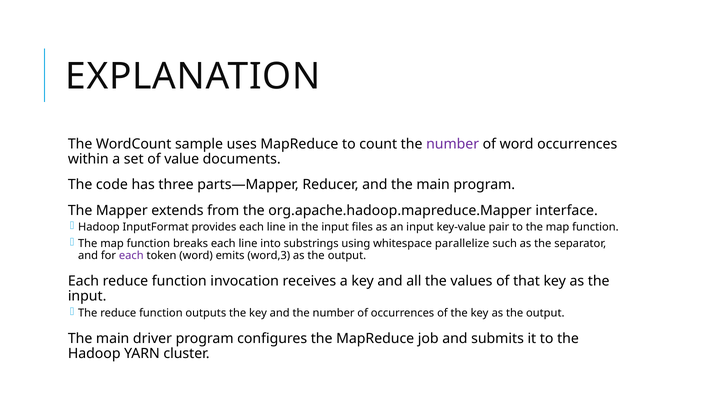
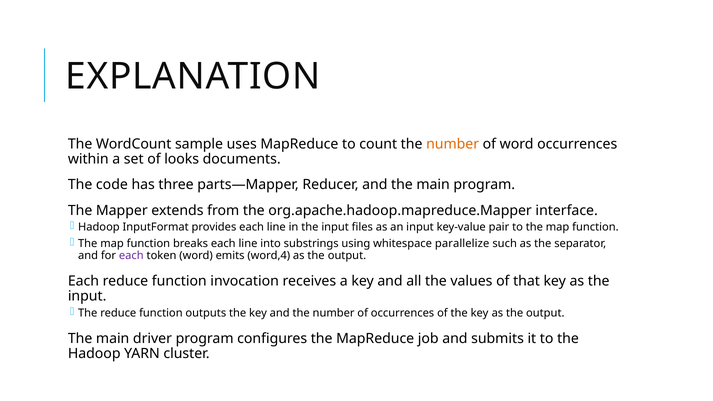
number at (453, 144) colour: purple -> orange
value: value -> looks
word,3: word,3 -> word,4
